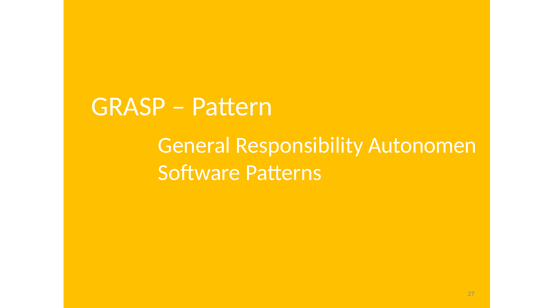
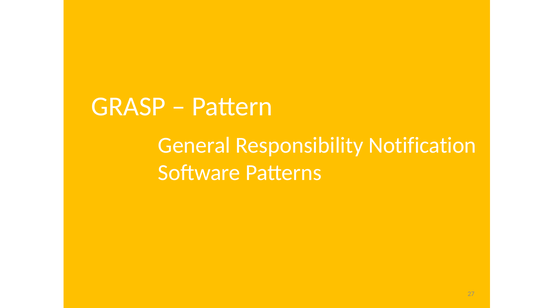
Autonomen: Autonomen -> Notification
